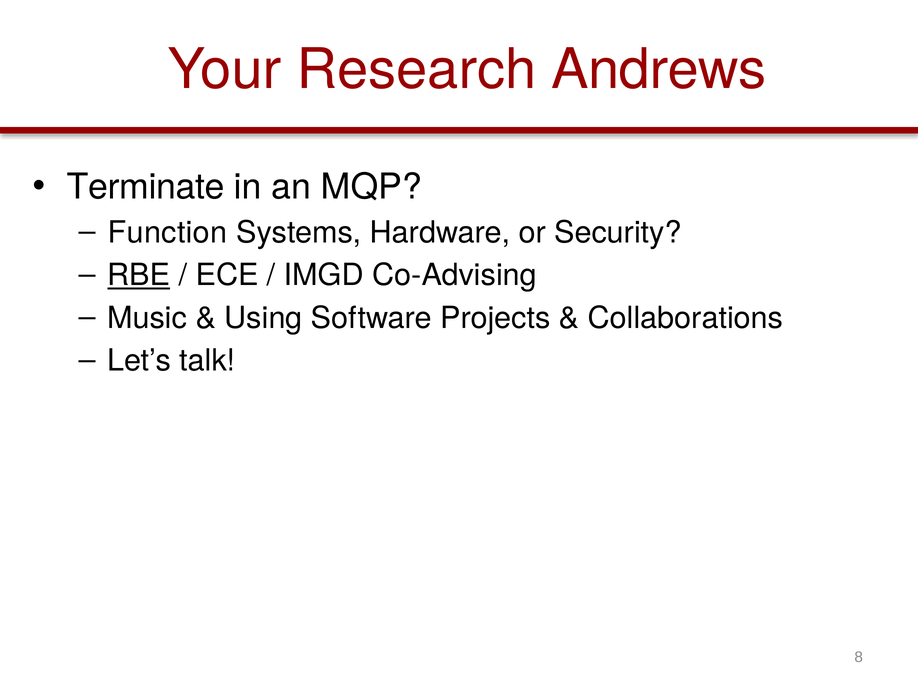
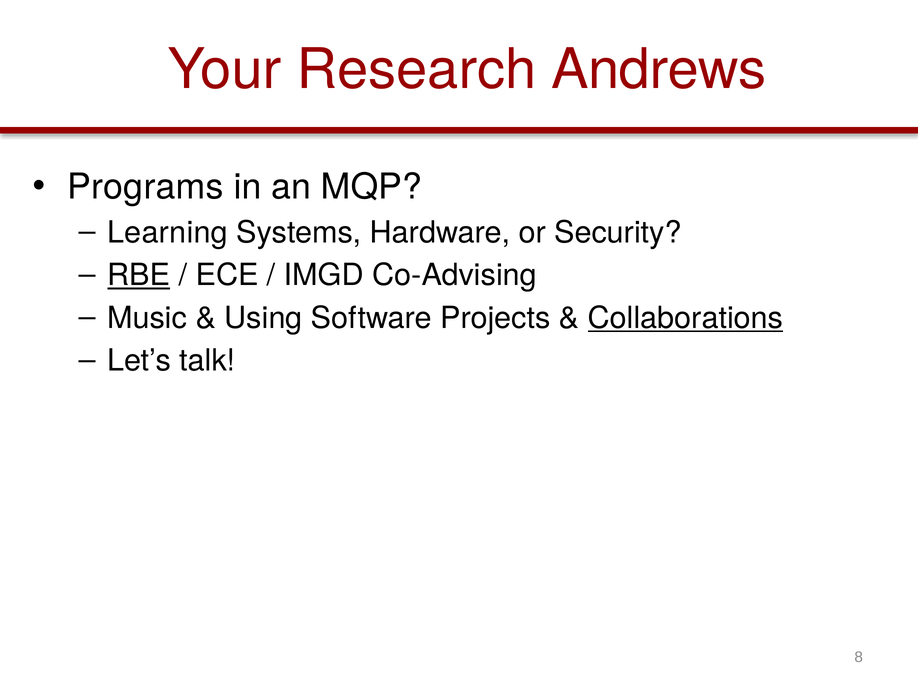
Terminate: Terminate -> Programs
Function: Function -> Learning
Collaborations underline: none -> present
